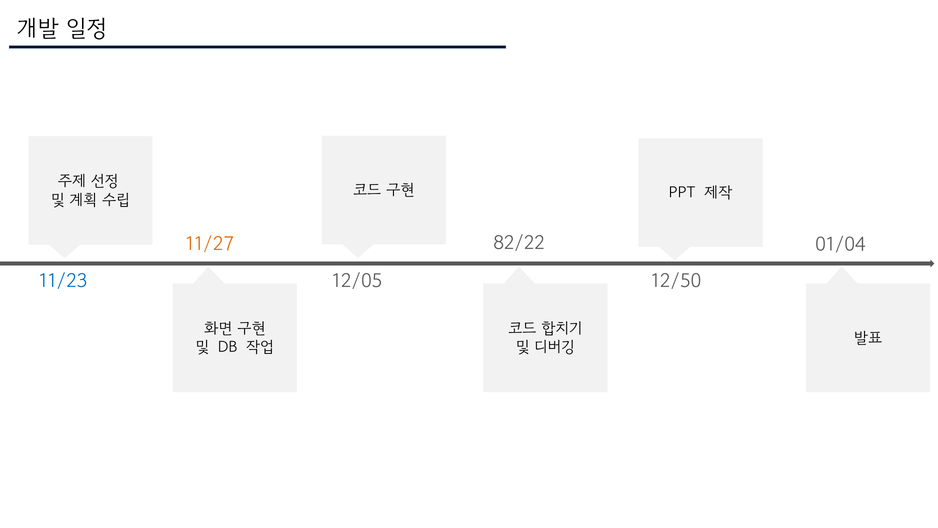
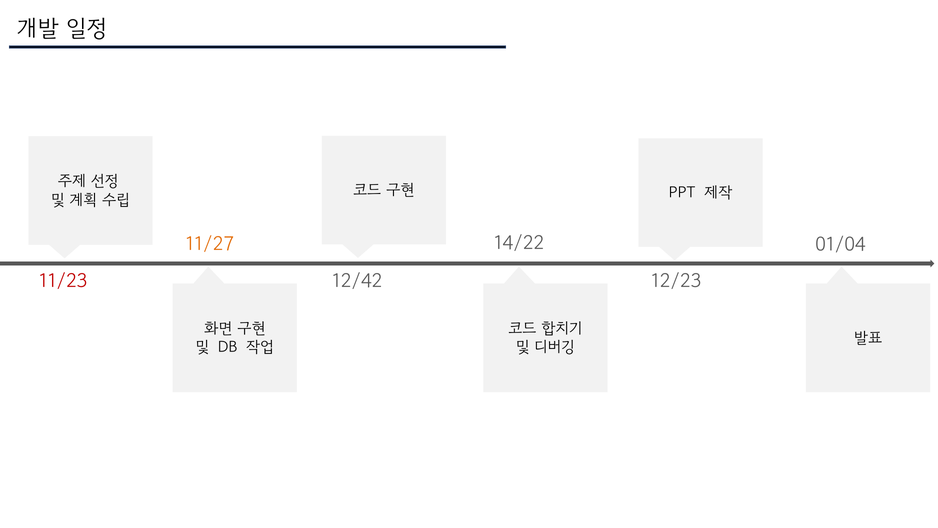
82/22: 82/22 -> 14/22
11/23 colour: blue -> red
12/05: 12/05 -> 12/42
12/50: 12/50 -> 12/23
